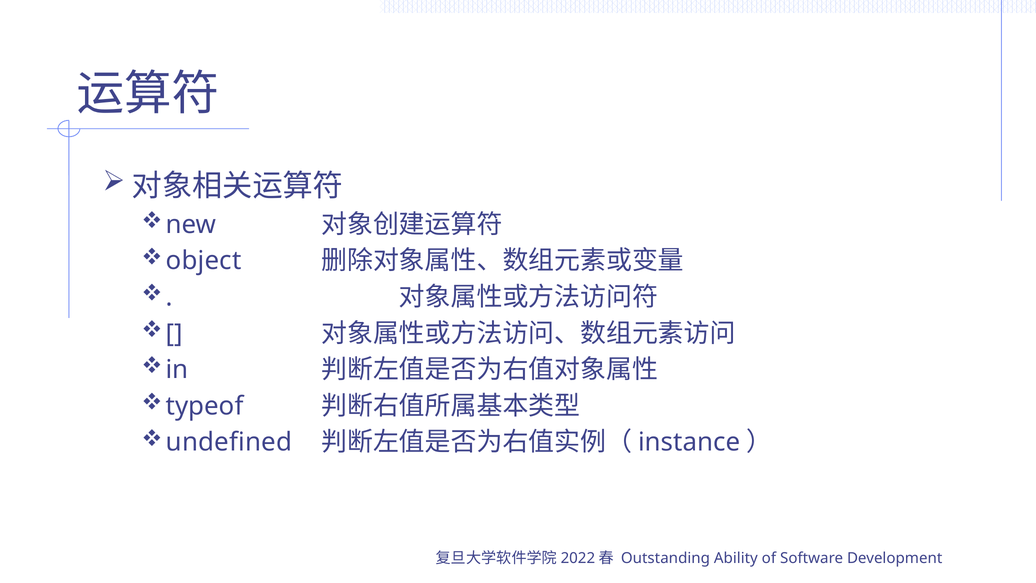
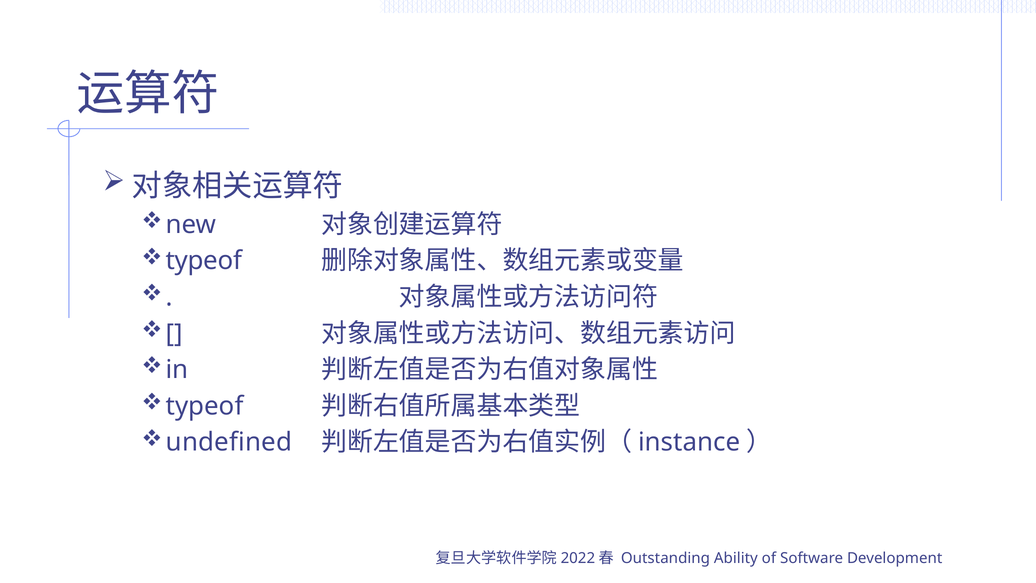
object at (204, 261): object -> typeof
